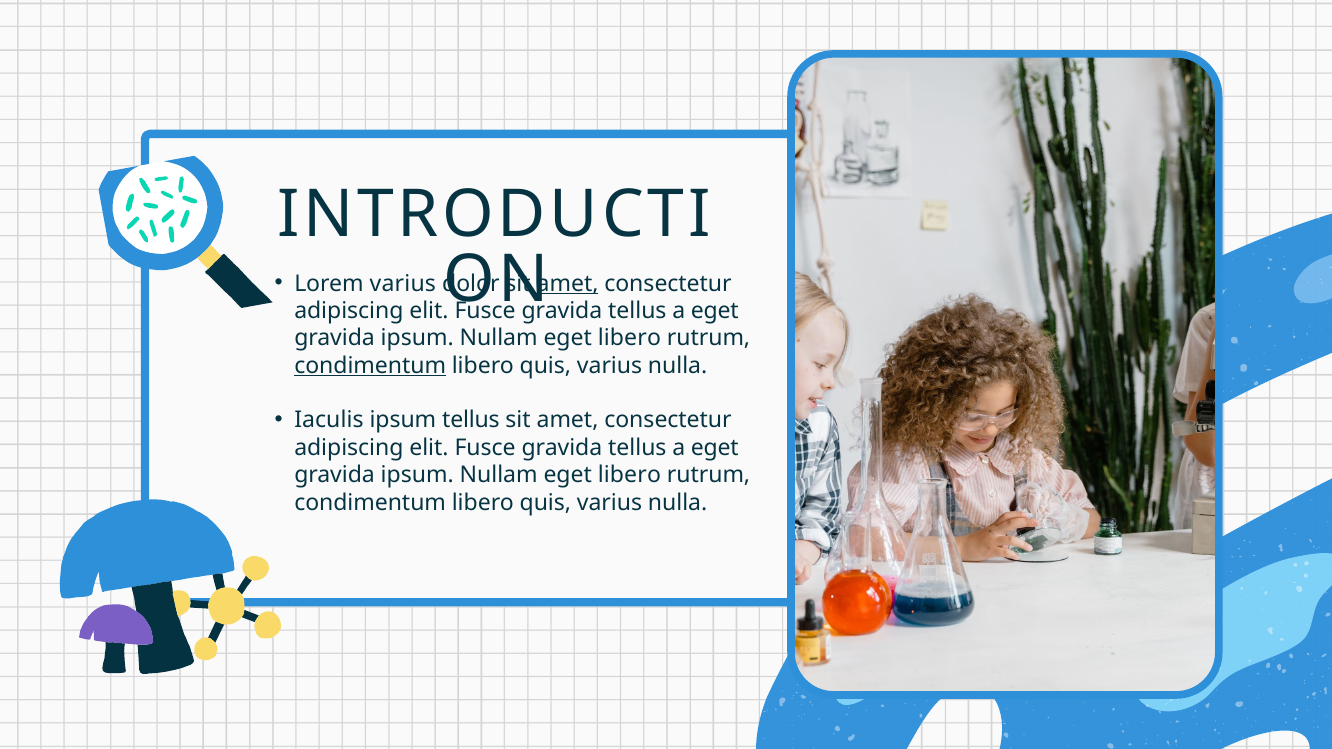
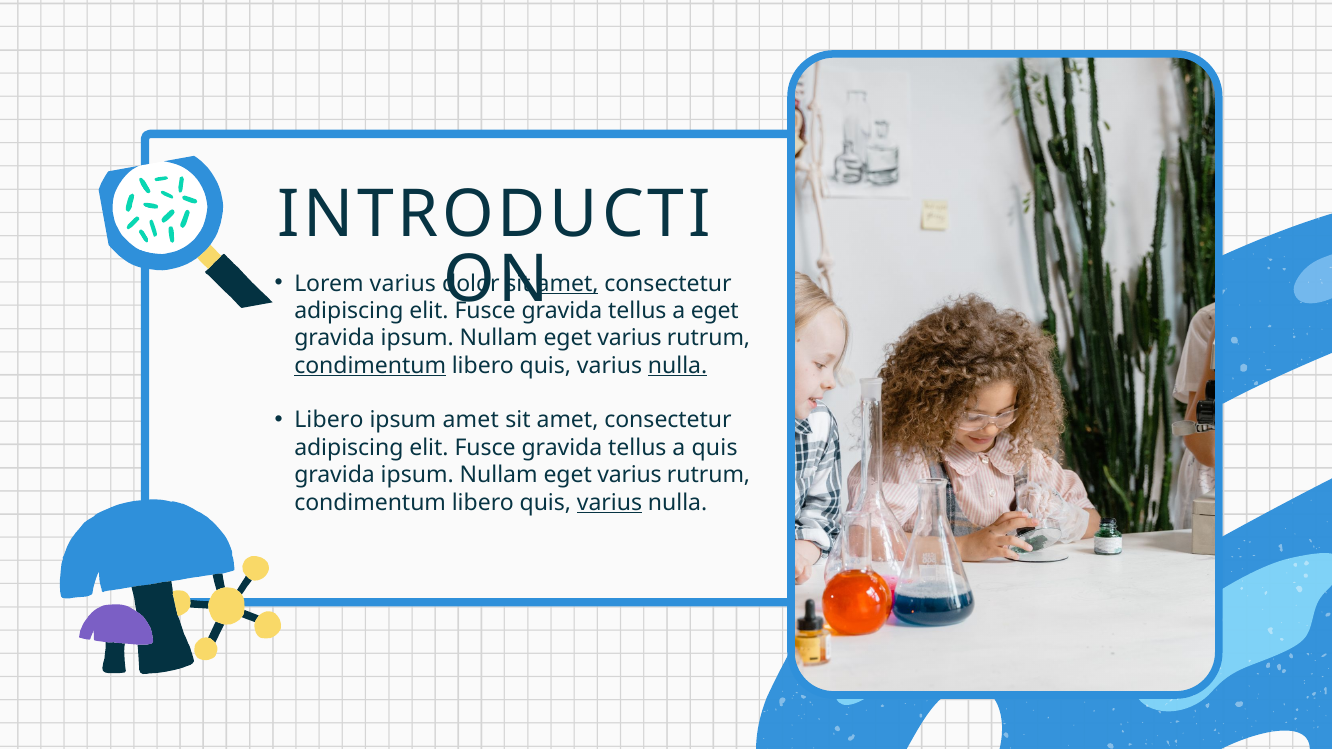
libero at (629, 338): libero -> varius
nulla at (678, 366) underline: none -> present
Iaculis at (329, 420): Iaculis -> Libero
ipsum tellus: tellus -> amet
eget at (715, 448): eget -> quis
libero at (629, 475): libero -> varius
varius at (610, 503) underline: none -> present
